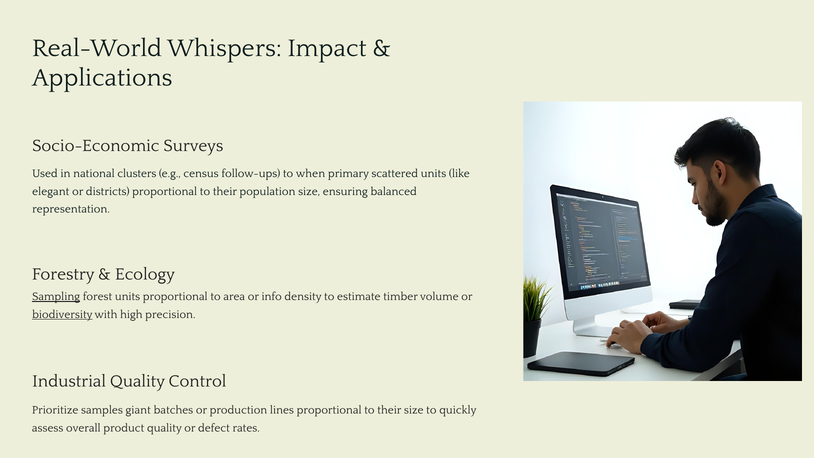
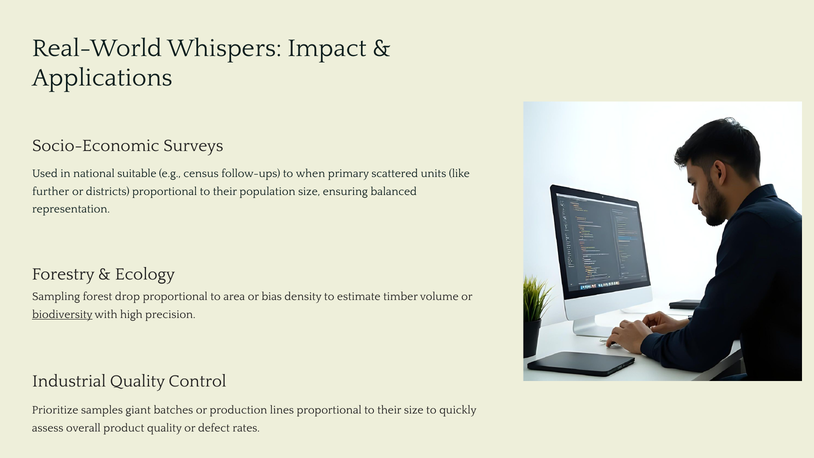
clusters: clusters -> suitable
elegant: elegant -> further
Sampling underline: present -> none
forest units: units -> drop
info: info -> bias
